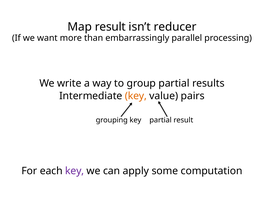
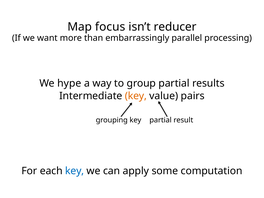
Map result: result -> focus
write: write -> hype
key at (75, 171) colour: purple -> blue
